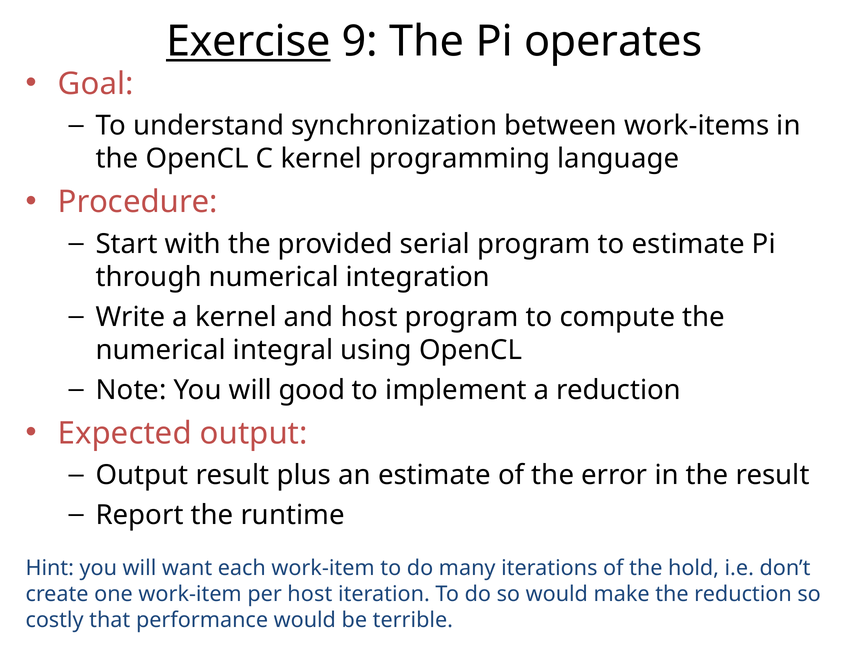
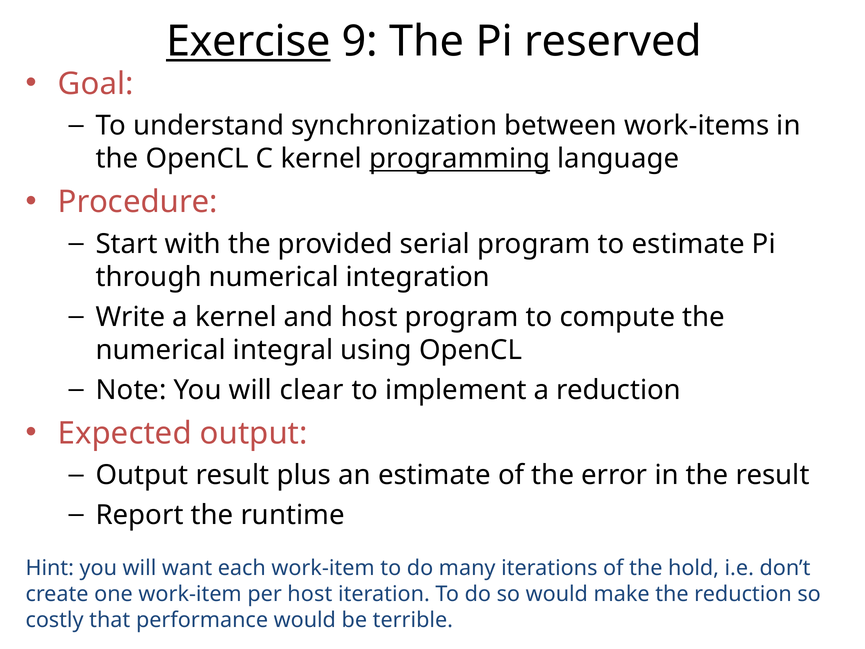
operates: operates -> reserved
programming underline: none -> present
good: good -> clear
